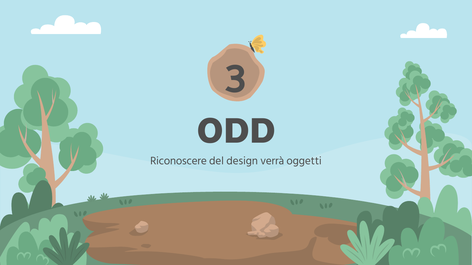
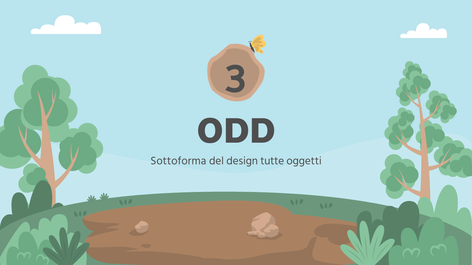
Riconoscere: Riconoscere -> Sottoforma
verrà: verrà -> tutte
